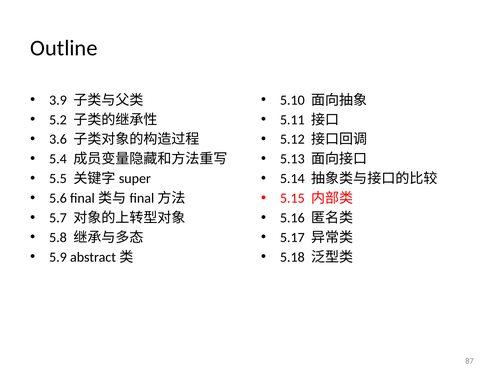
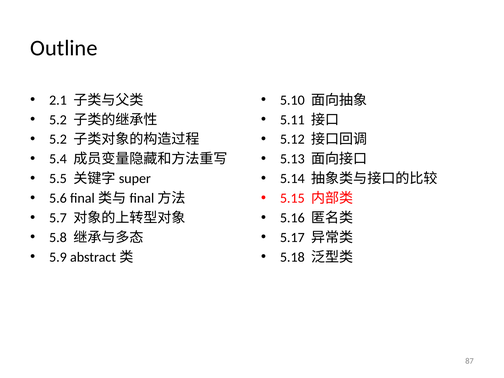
3.9: 3.9 -> 2.1
3.6 at (58, 139): 3.6 -> 5.2
